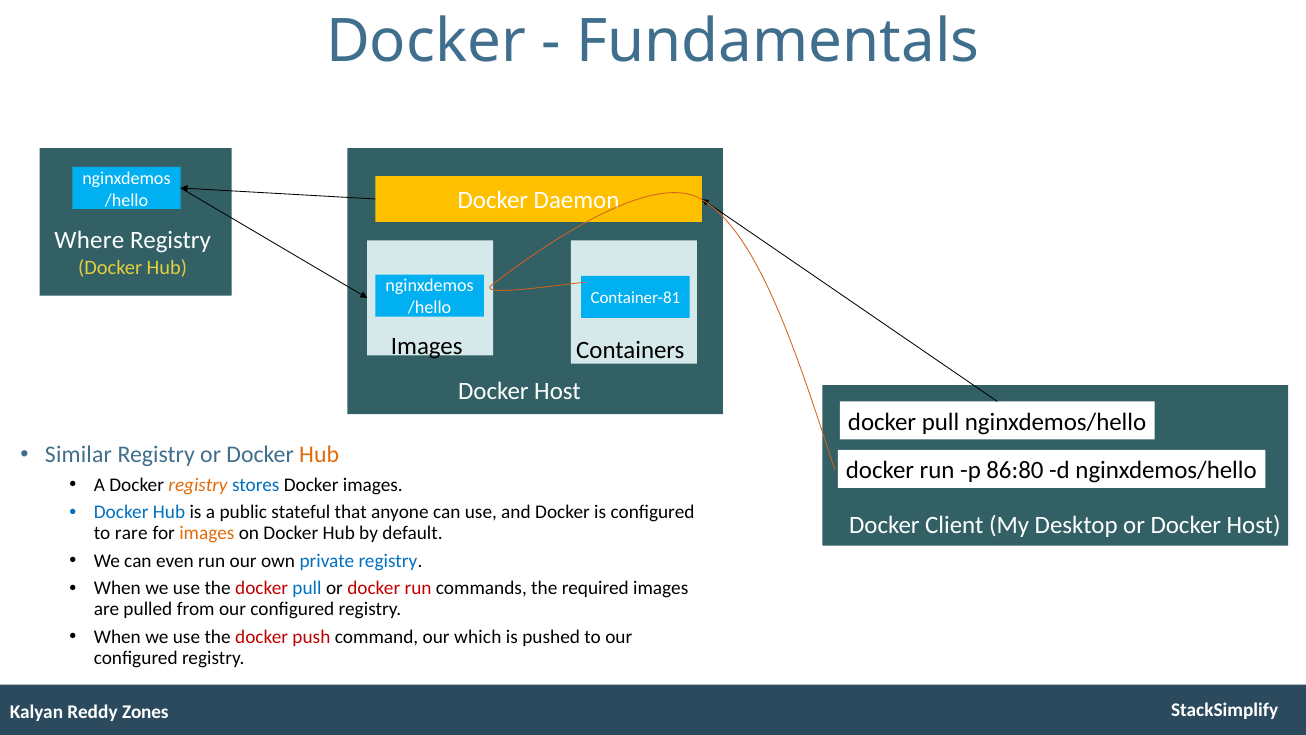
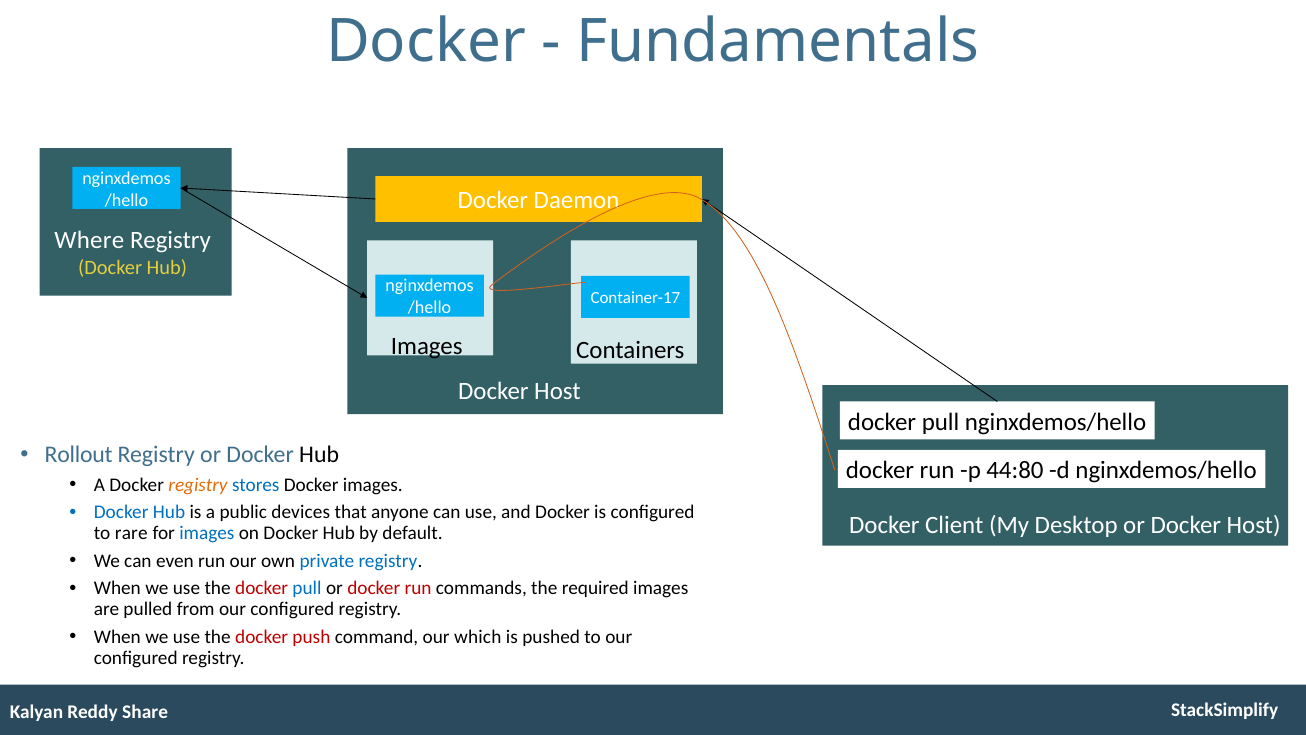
Container-81: Container-81 -> Container-17
Similar: Similar -> Rollout
Hub at (319, 454) colour: orange -> black
86:80: 86:80 -> 44:80
stateful: stateful -> devices
images at (207, 533) colour: orange -> blue
Zones: Zones -> Share
